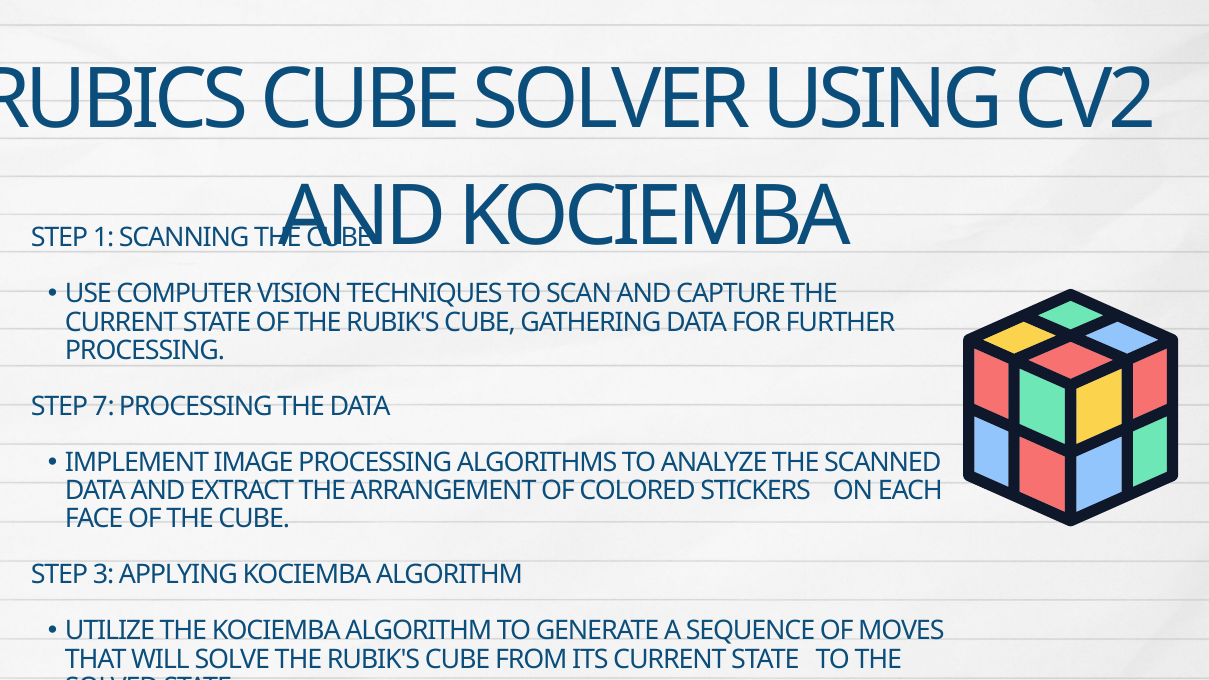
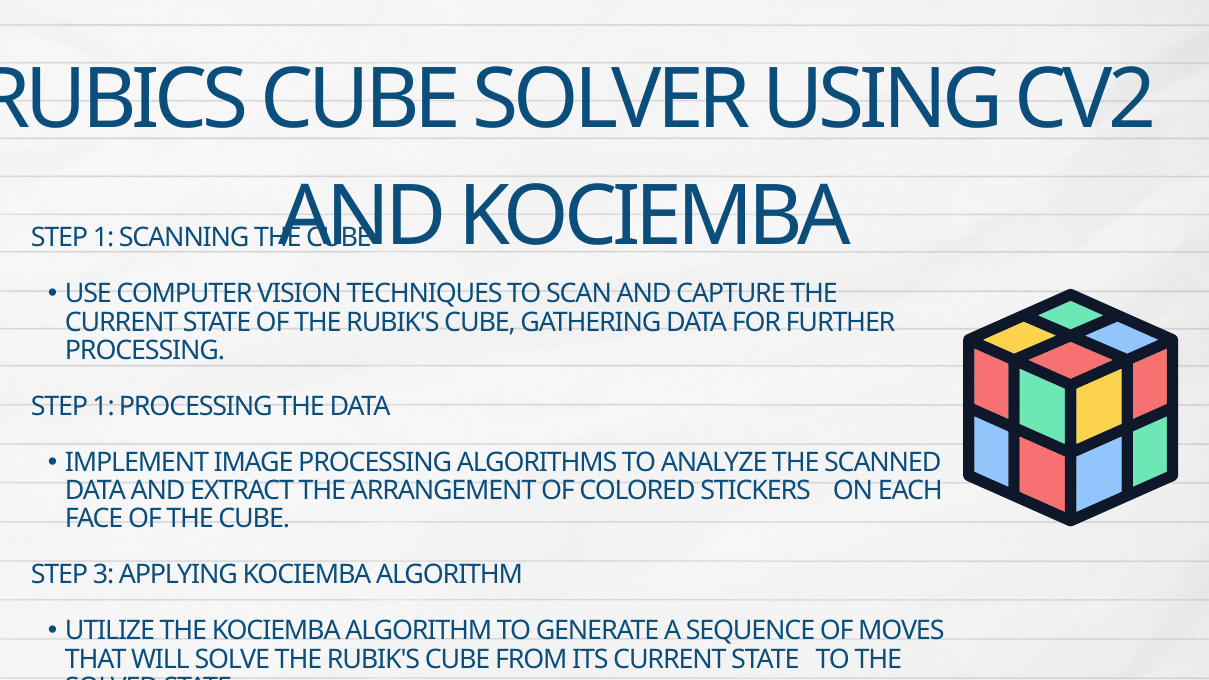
7 at (104, 406): 7 -> 1
